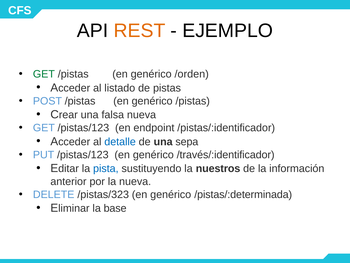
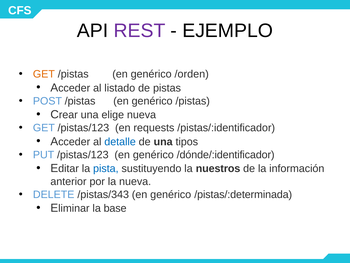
REST colour: orange -> purple
GET at (44, 74) colour: green -> orange
falsa: falsa -> elige
endpoint: endpoint -> requests
sepa: sepa -> tipos
/través/:identificador: /través/:identificador -> /dónde/:identificador
/pistas/323: /pistas/323 -> /pistas/343
